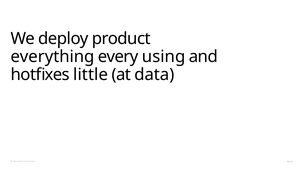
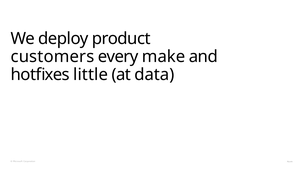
everything: everything -> customers
using: using -> make
